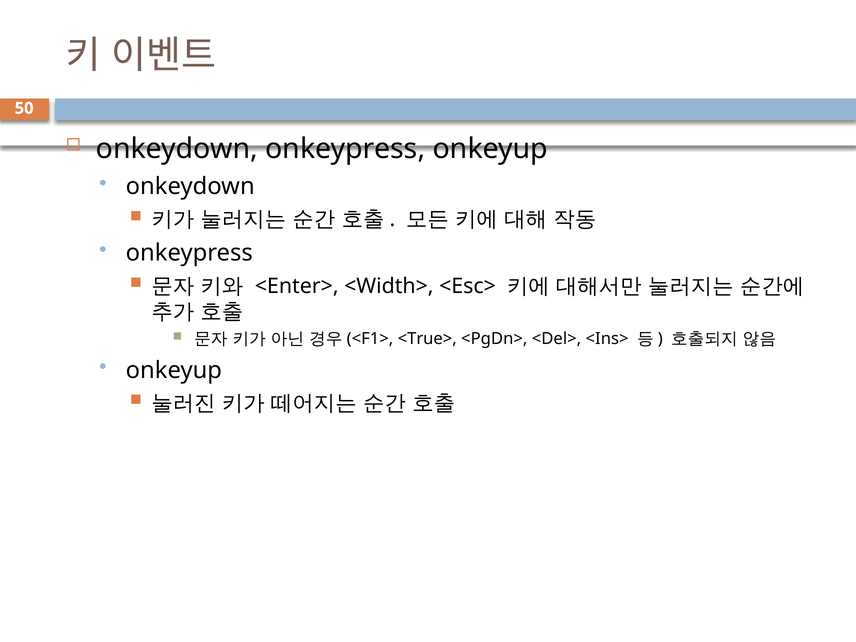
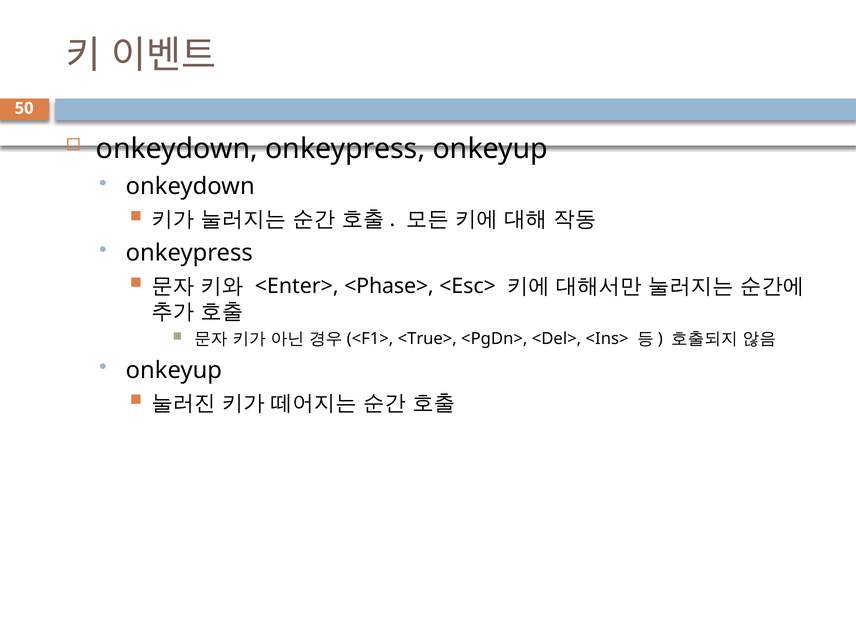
<Width>: <Width> -> <Phase>
